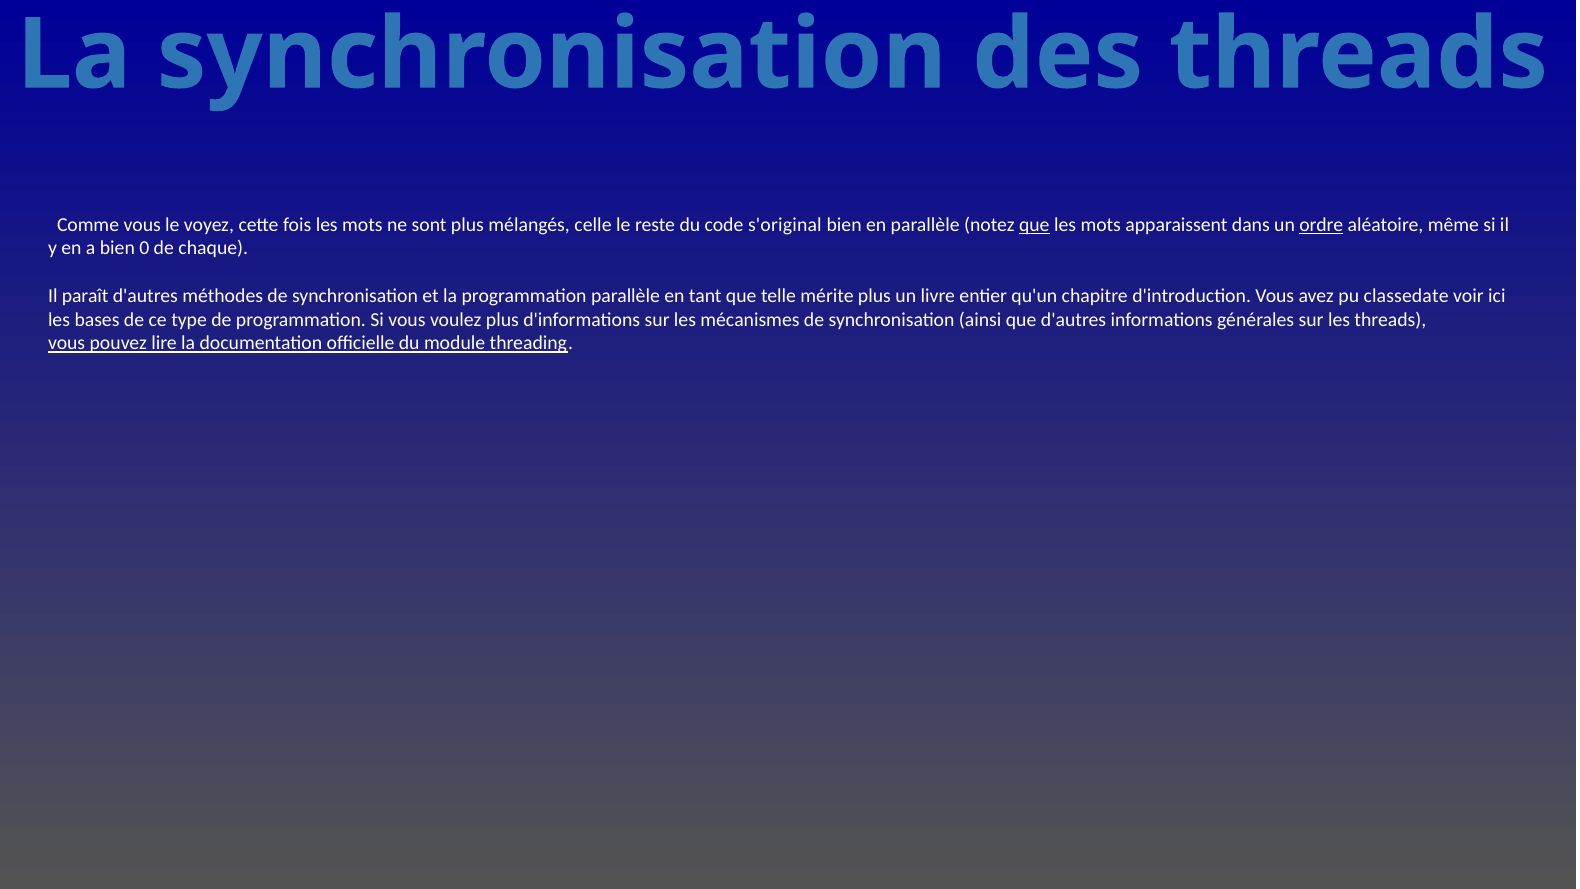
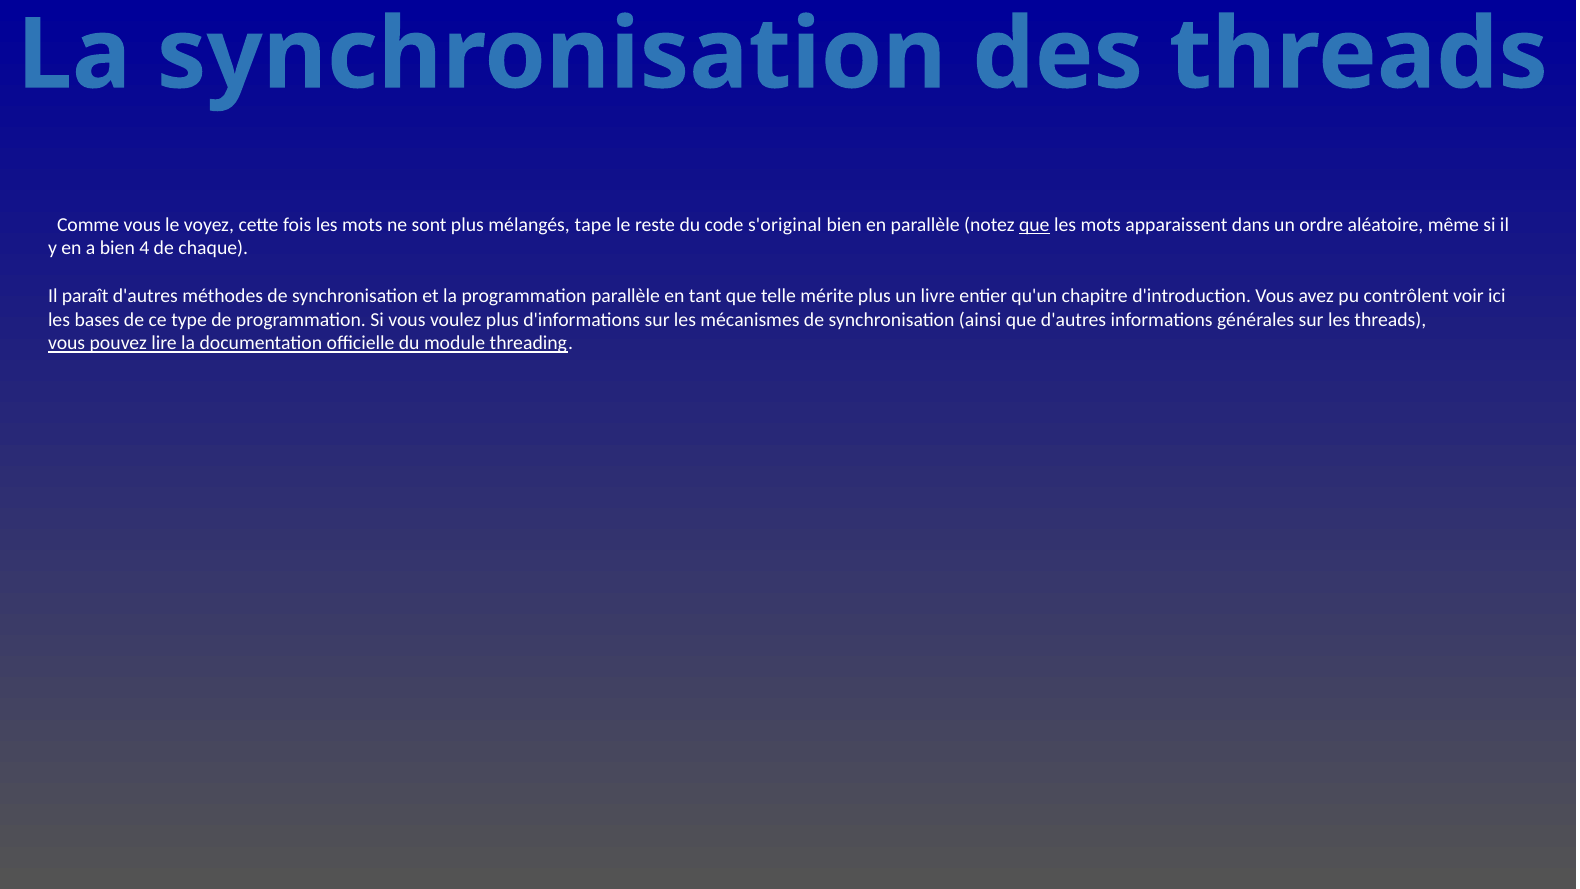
celle: celle -> tape
ordre underline: present -> none
0: 0 -> 4
classedate: classedate -> contrôlent
